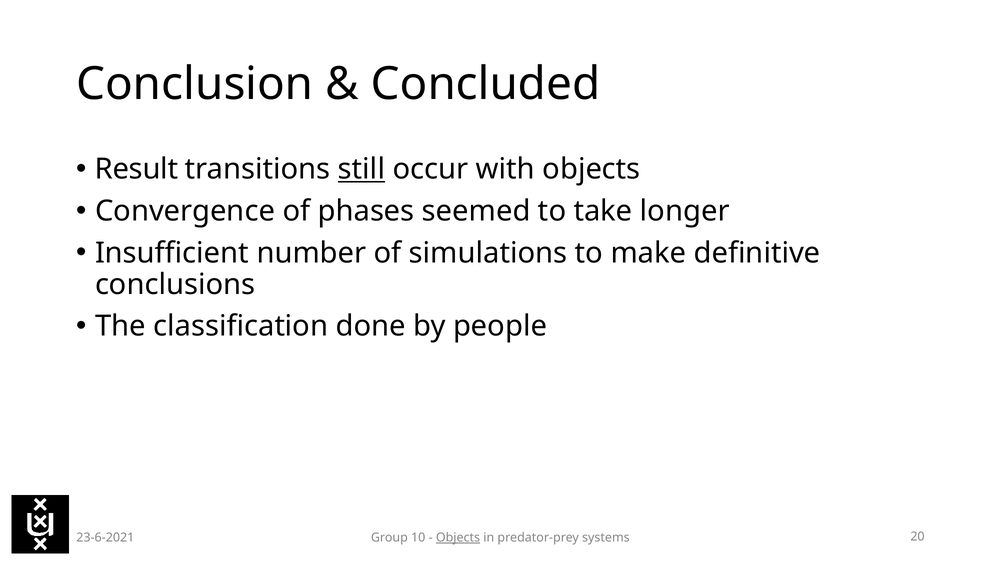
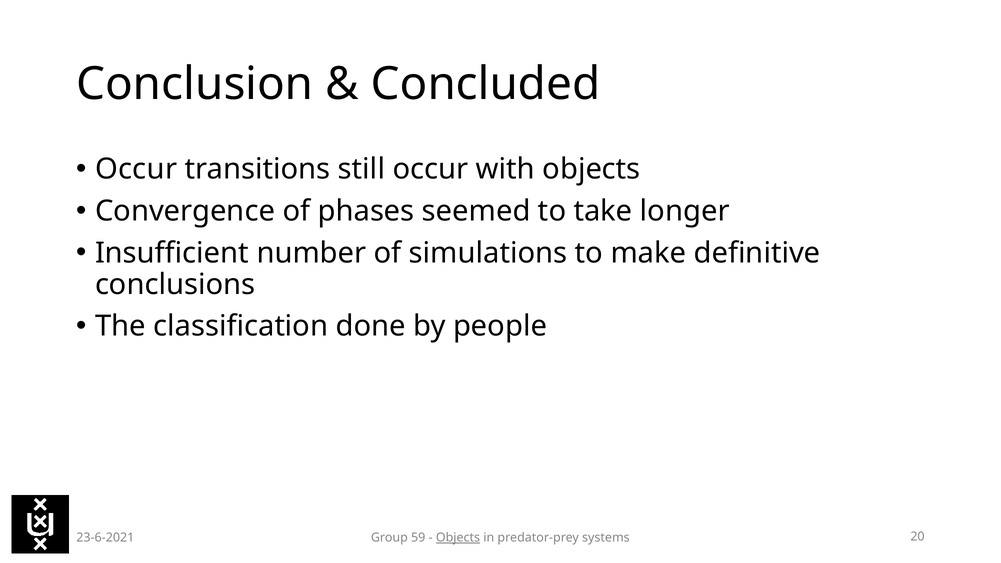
Result at (136, 169): Result -> Occur
still underline: present -> none
10: 10 -> 59
